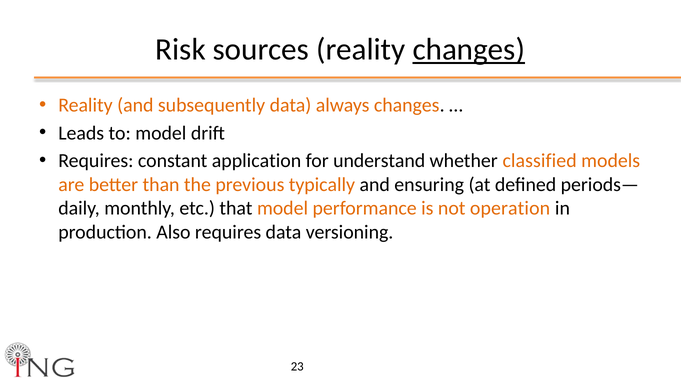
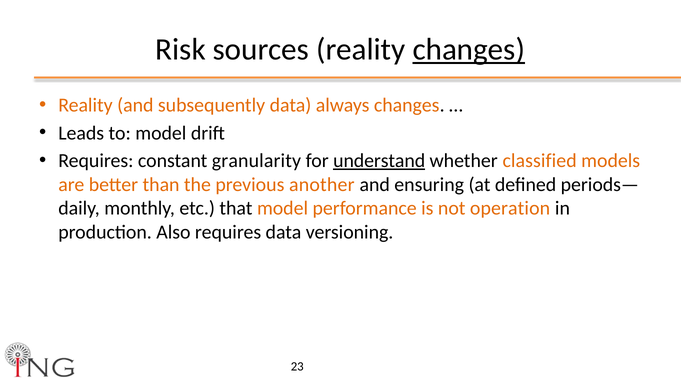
application: application -> granularity
understand underline: none -> present
typically: typically -> another
